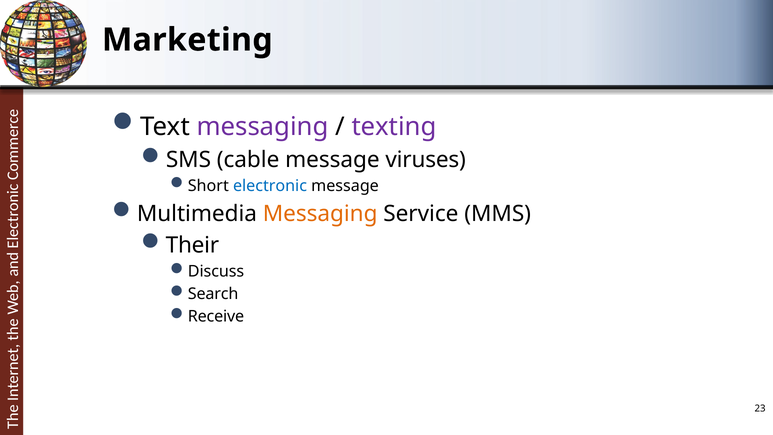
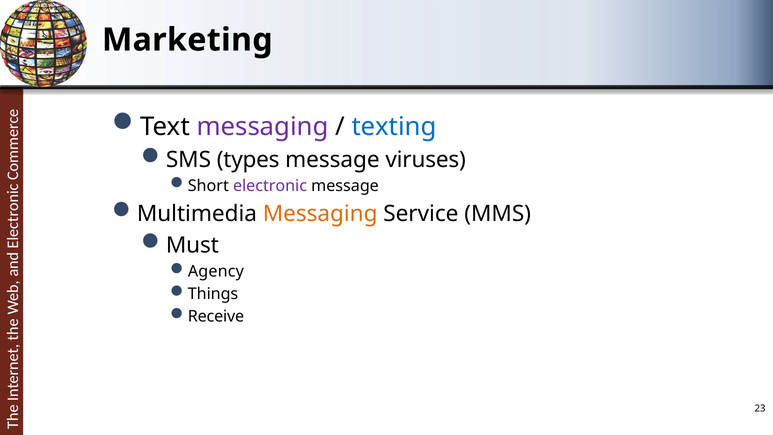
texting colour: purple -> blue
cable: cable -> types
electronic colour: blue -> purple
Their: Their -> Must
Discuss: Discuss -> Agency
Search: Search -> Things
